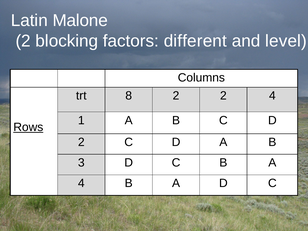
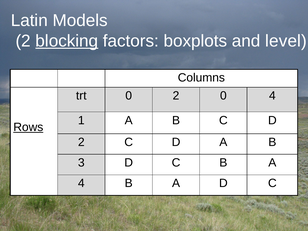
Malone: Malone -> Models
blocking underline: none -> present
different: different -> boxplots
trt 8: 8 -> 0
2 2: 2 -> 0
